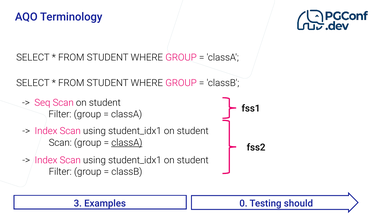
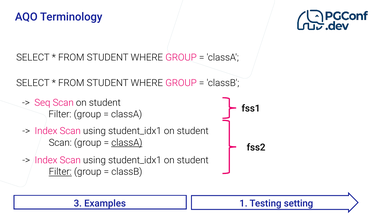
Filter at (60, 171) underline: none -> present
0: 0 -> 1
should: should -> setting
